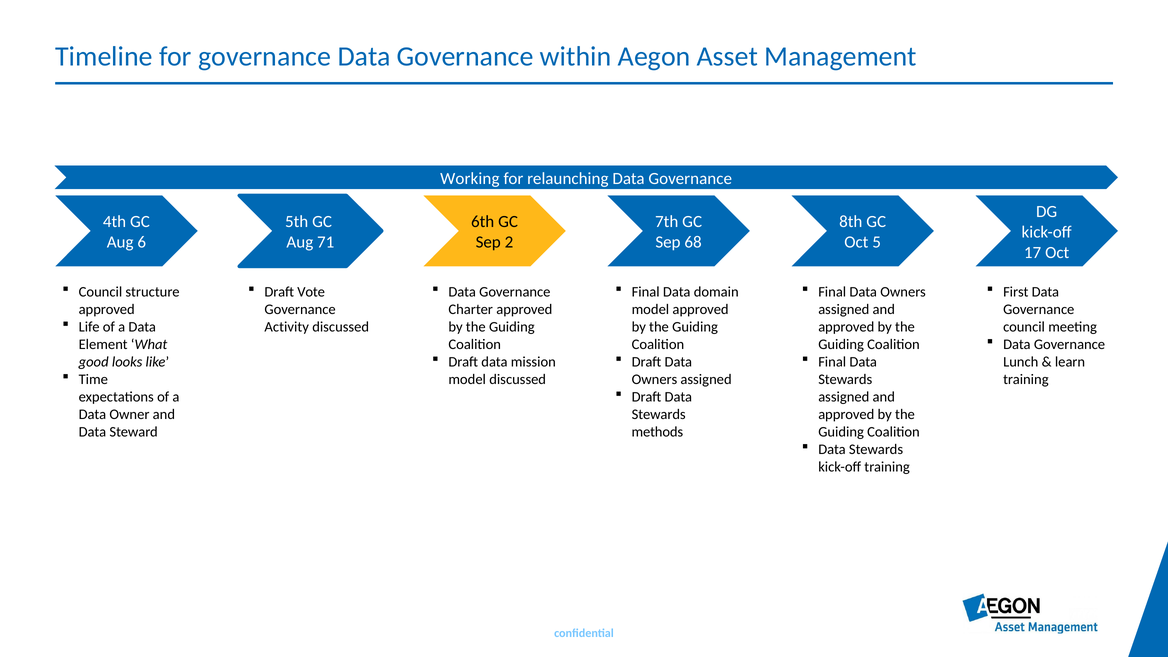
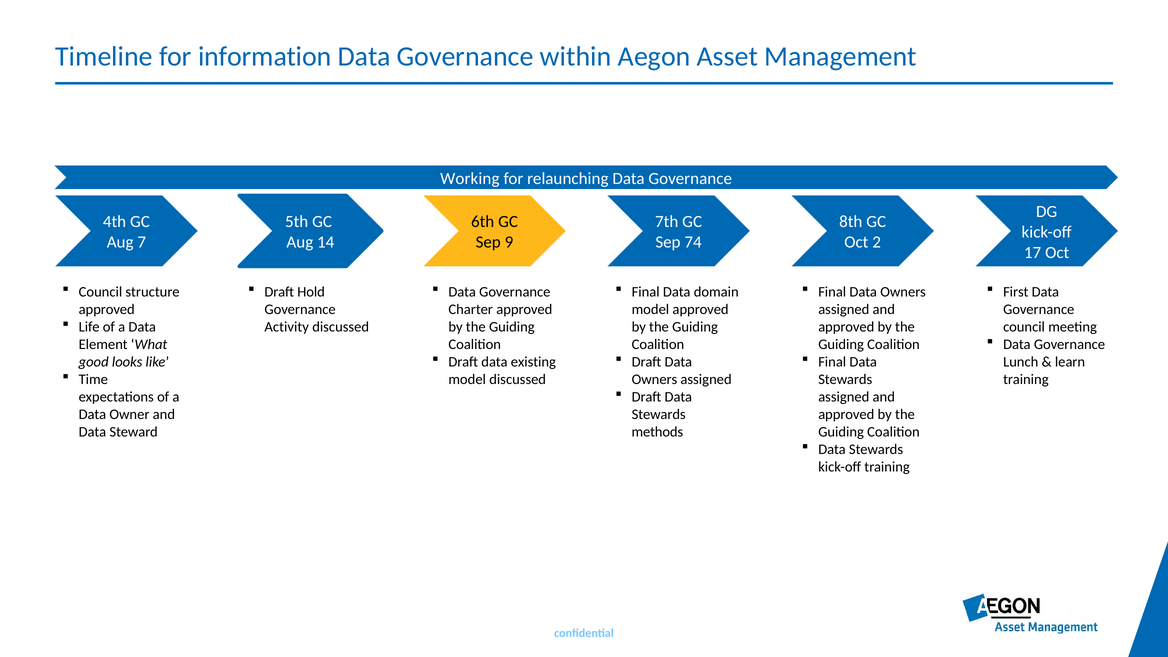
for governance: governance -> information
6: 6 -> 7
71: 71 -> 14
2: 2 -> 9
68: 68 -> 74
5: 5 -> 2
Vote: Vote -> Hold
mission: mission -> existing
